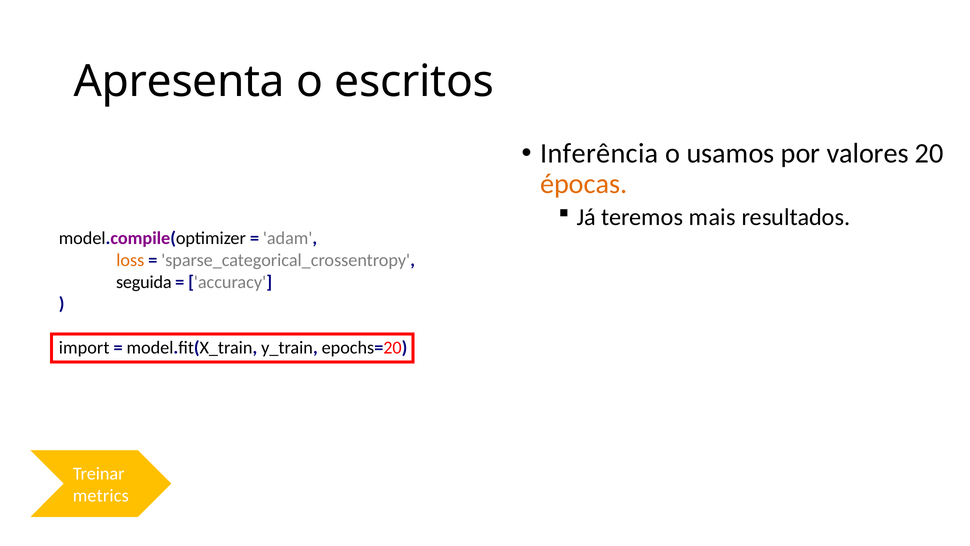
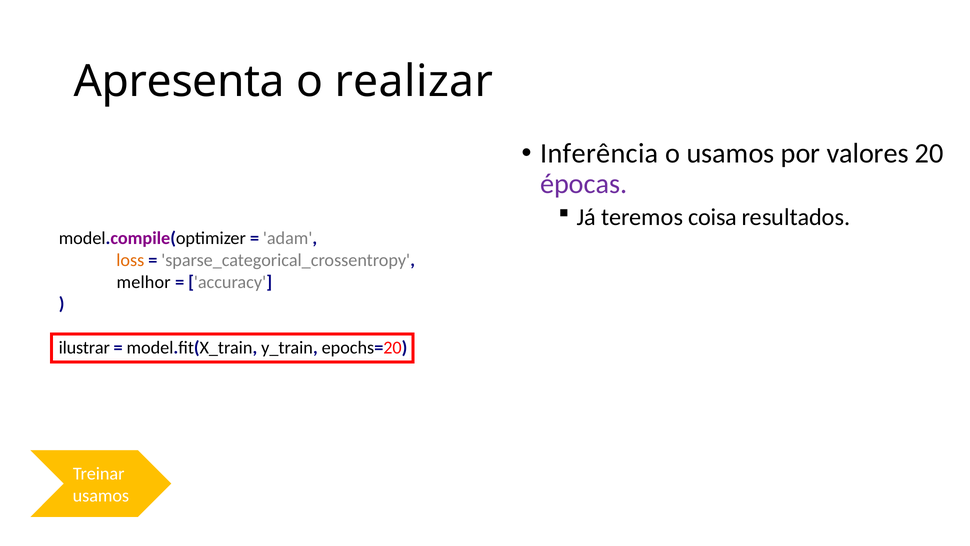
escritos: escritos -> realizar
épocas colour: orange -> purple
mais: mais -> coisa
seguida: seguida -> melhor
import: import -> ilustrar
metrics at (101, 495): metrics -> usamos
